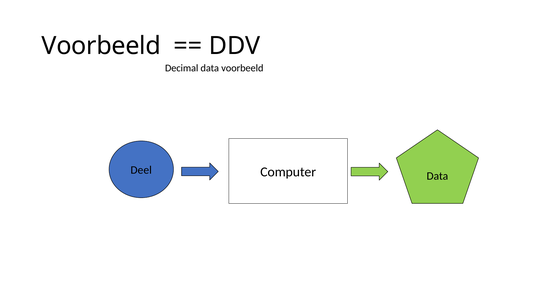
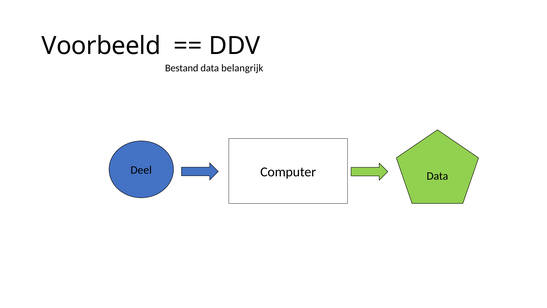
Decimal: Decimal -> Bestand
data voorbeeld: voorbeeld -> belangrijk
